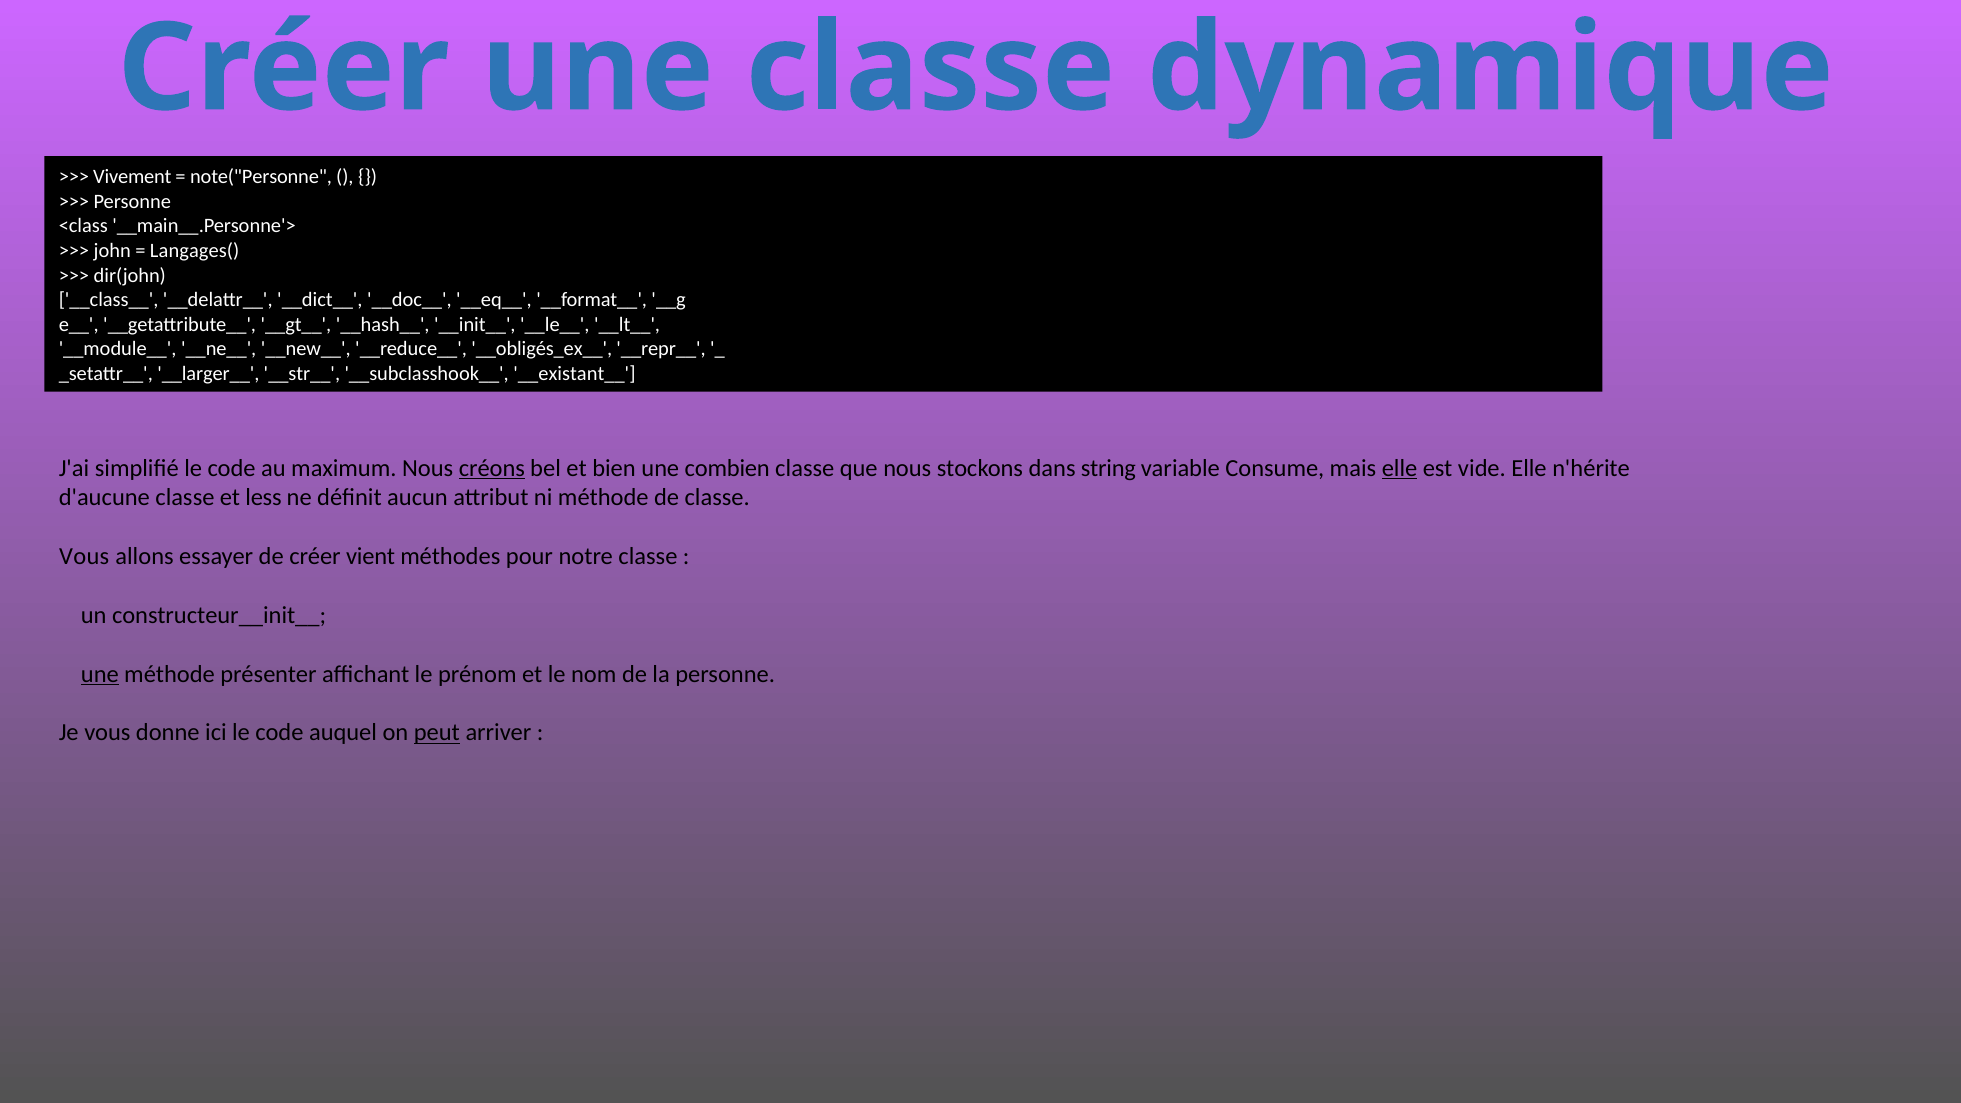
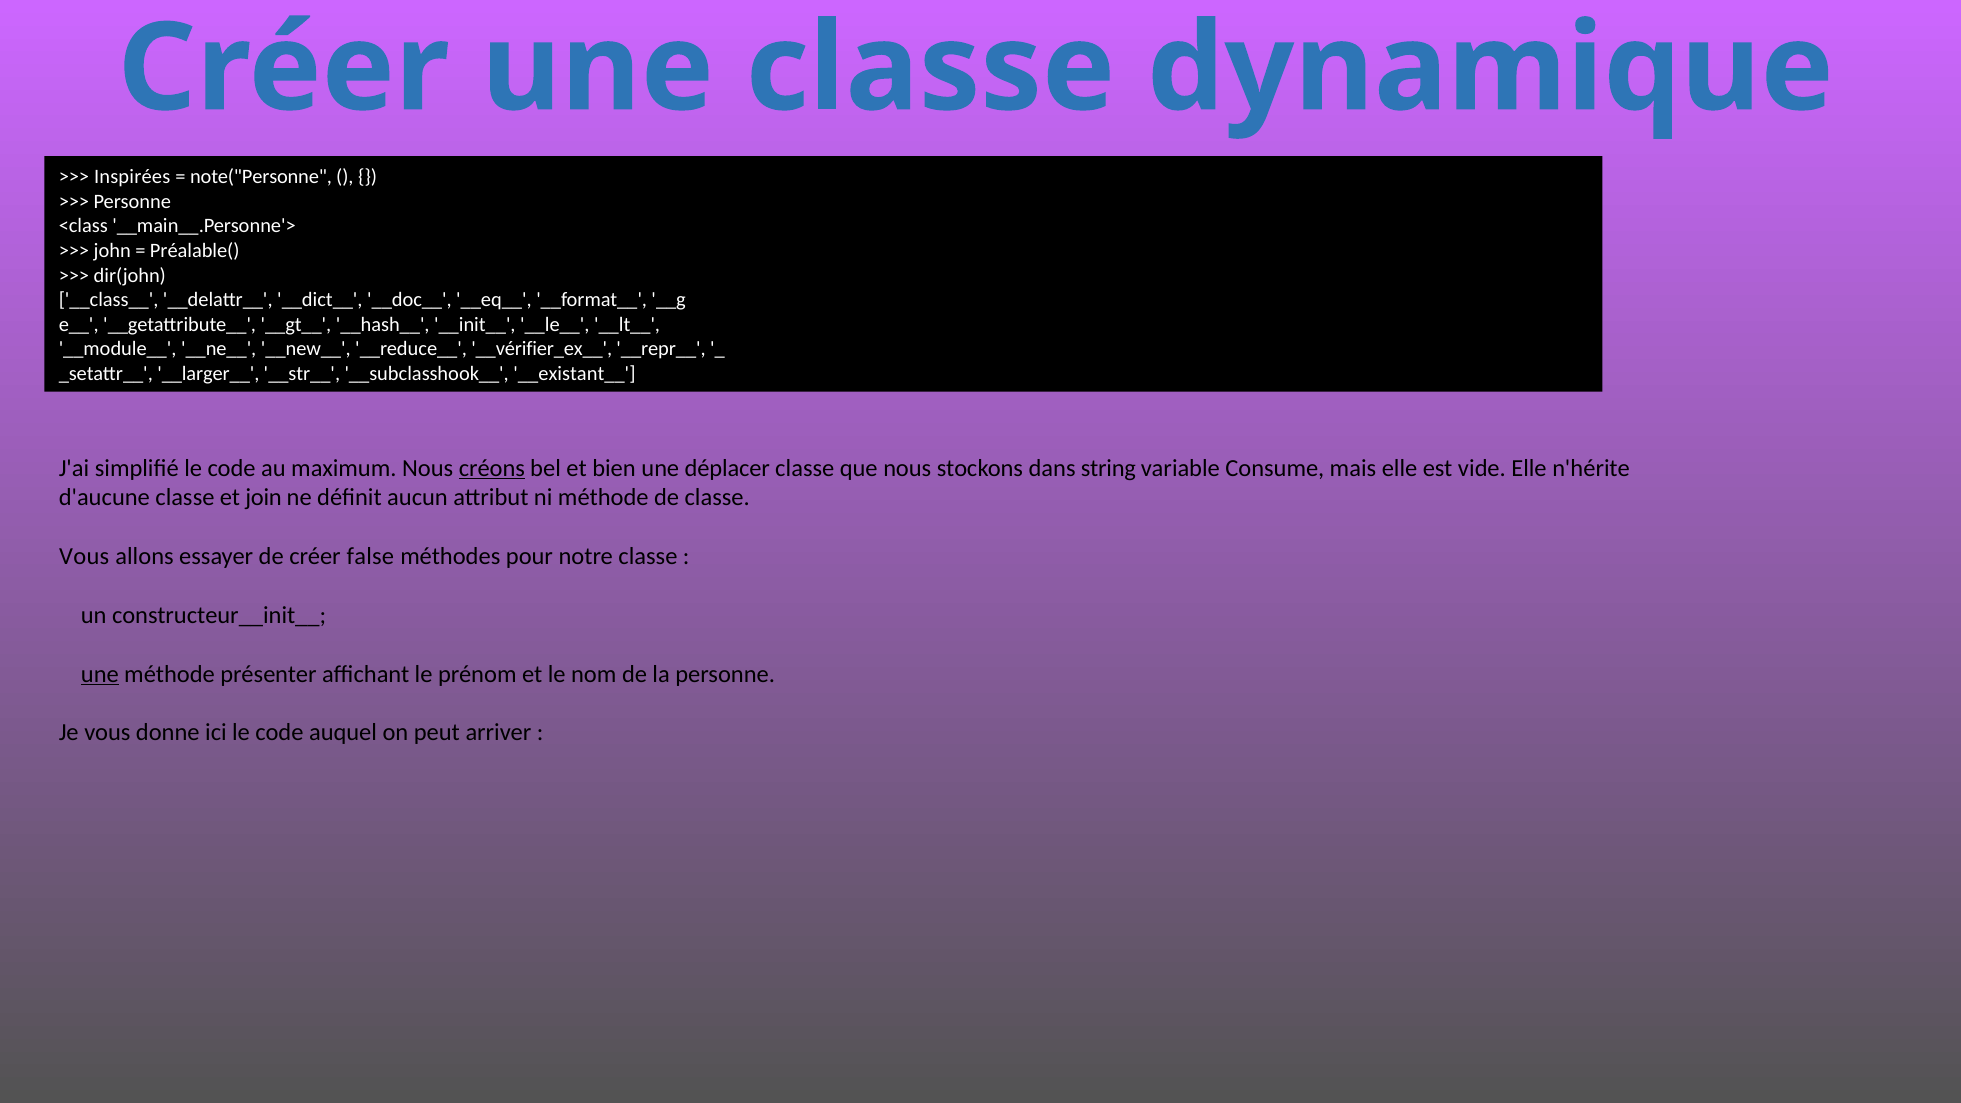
Vivement: Vivement -> Inspirées
Langages(: Langages( -> Préalable(
__obligés_ex__: __obligés_ex__ -> __vérifier_ex__
combien: combien -> déplacer
elle at (1400, 468) underline: present -> none
less: less -> join
vient: vient -> false
peut underline: present -> none
